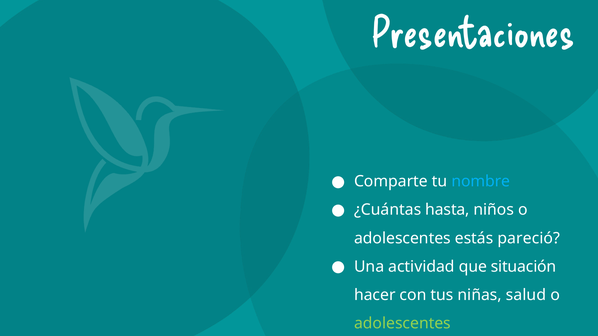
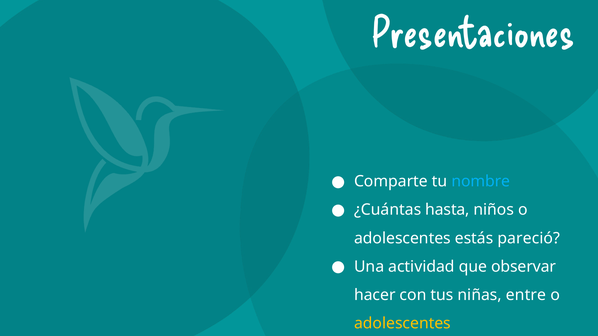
situación: situación -> observar
salud: salud -> entre
adolescentes at (402, 324) colour: light green -> yellow
